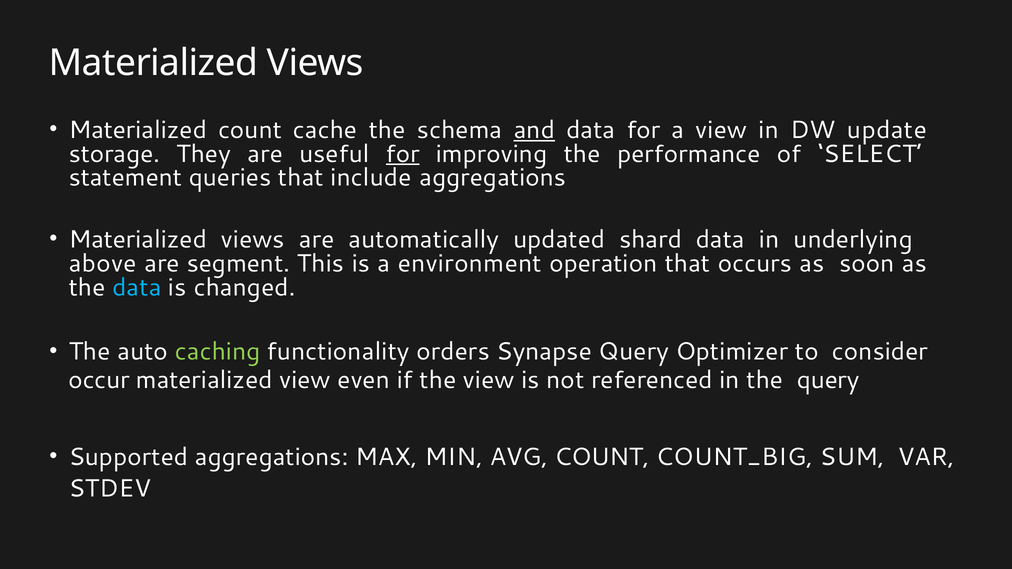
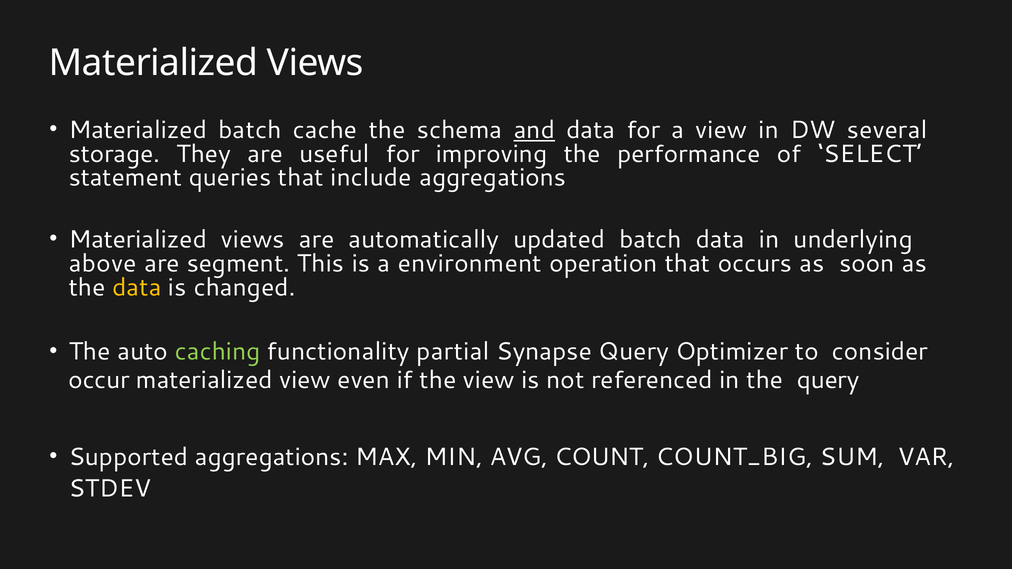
Materialized count: count -> batch
update: update -> several
for at (403, 154) underline: present -> none
updated shard: shard -> batch
data at (137, 287) colour: light blue -> yellow
orders: orders -> partial
